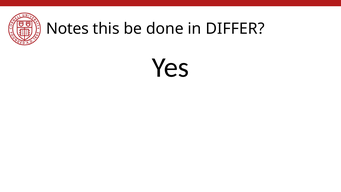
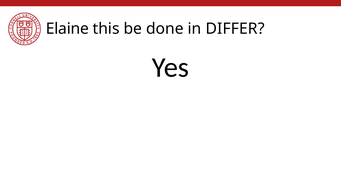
Notes: Notes -> Elaine
